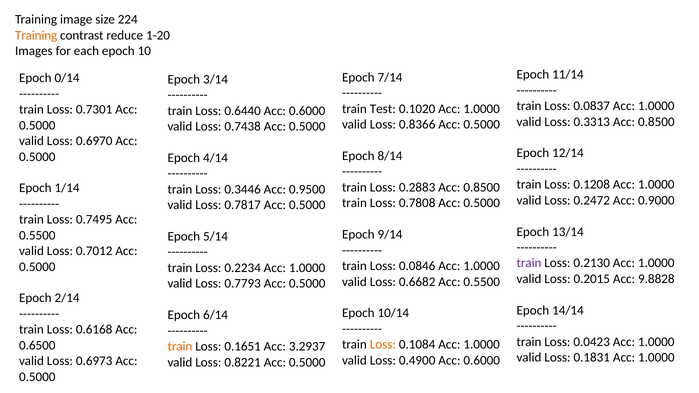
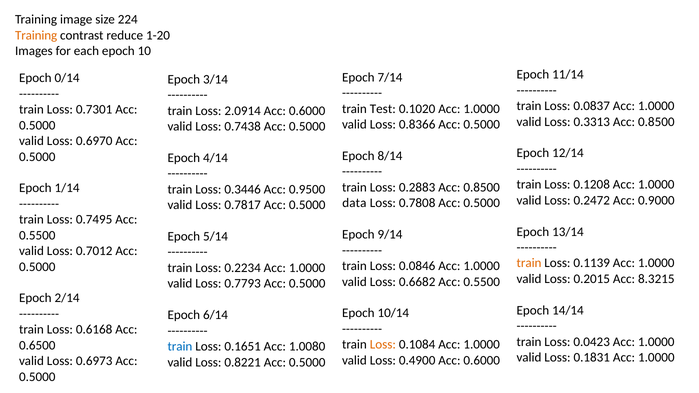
0.6440: 0.6440 -> 2.0914
train at (354, 203): train -> data
train at (529, 263) colour: purple -> orange
0.2130: 0.2130 -> 0.1139
9.8828: 9.8828 -> 8.3215
train at (180, 347) colour: orange -> blue
3.2937: 3.2937 -> 1.0080
